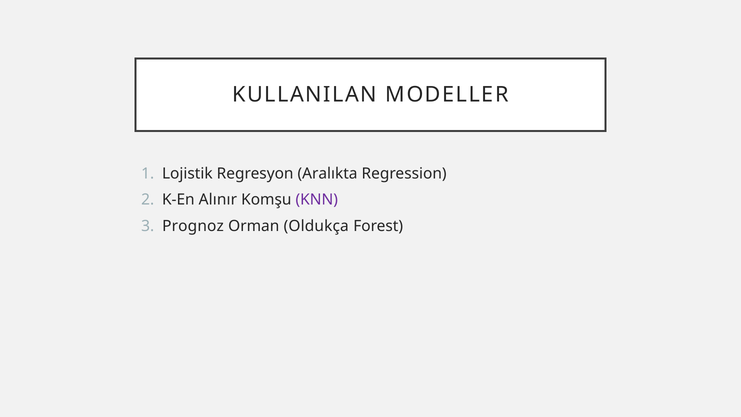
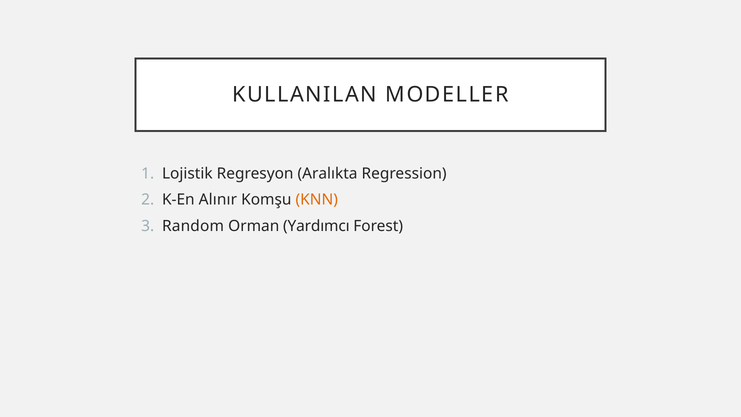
KNN colour: purple -> orange
Prognoz: Prognoz -> Random
Oldukça: Oldukça -> Yardımcı
